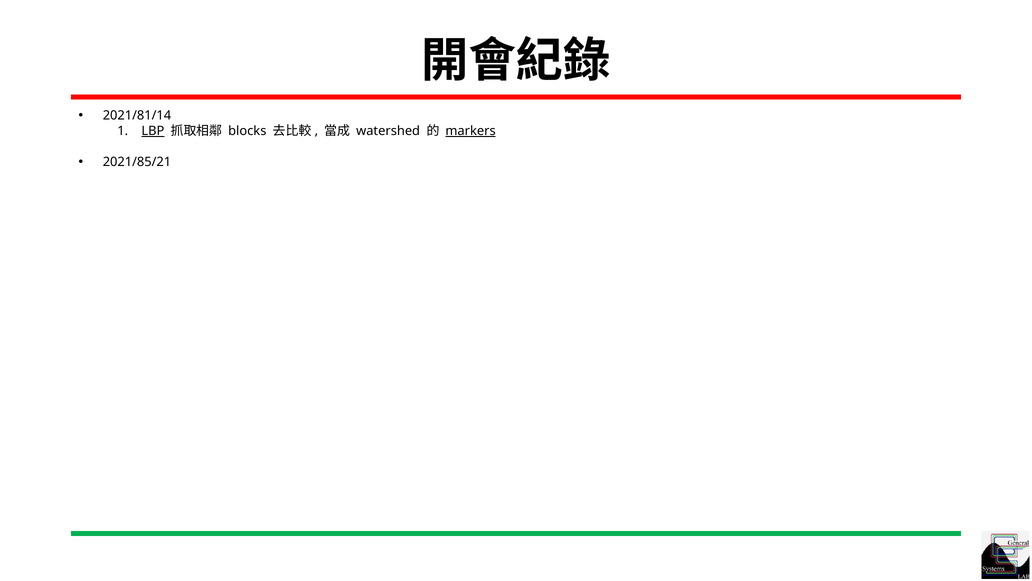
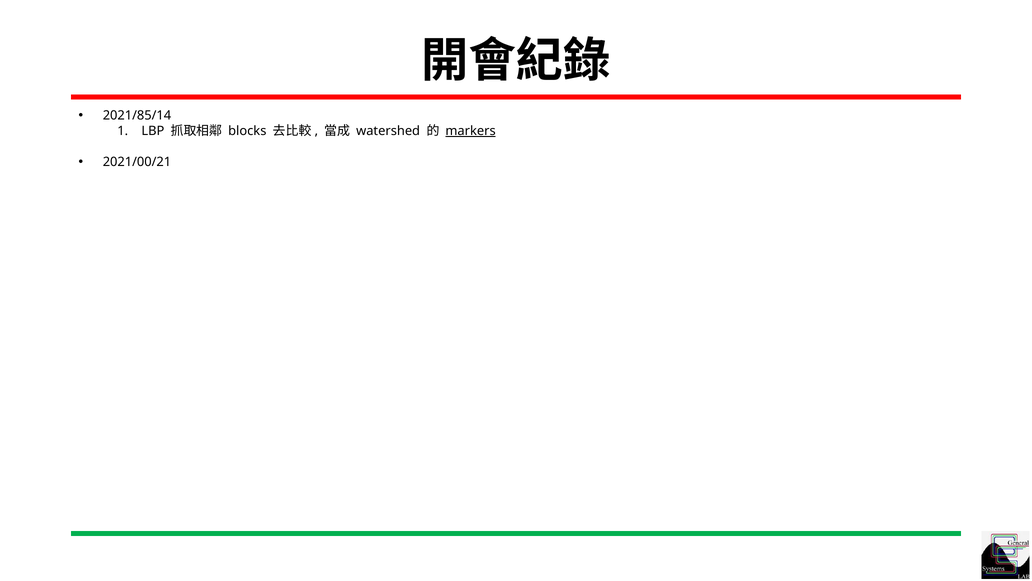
2021/81/14: 2021/81/14 -> 2021/85/14
LBP underline: present -> none
2021/85/21: 2021/85/21 -> 2021/00/21
